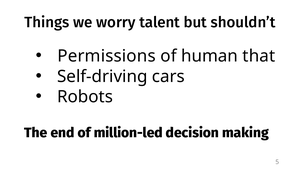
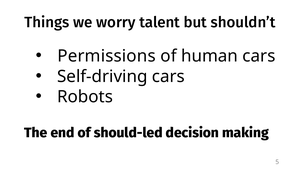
human that: that -> cars
million-led: million-led -> should-led
